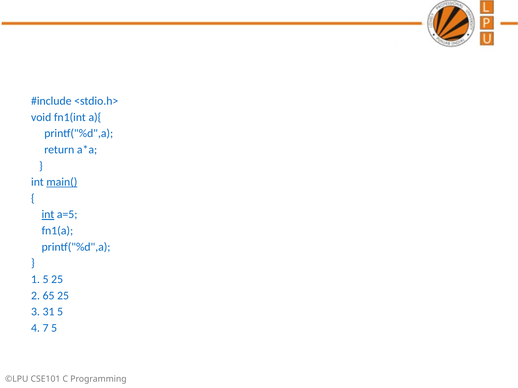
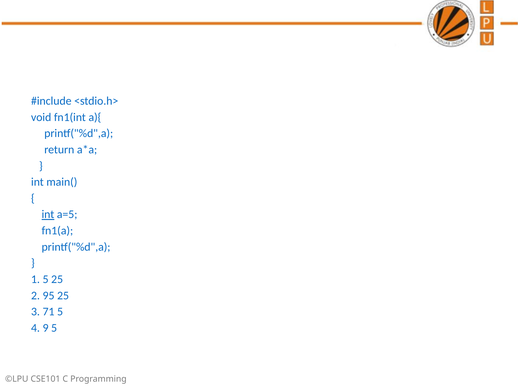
main( underline: present -> none
65: 65 -> 95
31: 31 -> 71
7: 7 -> 9
